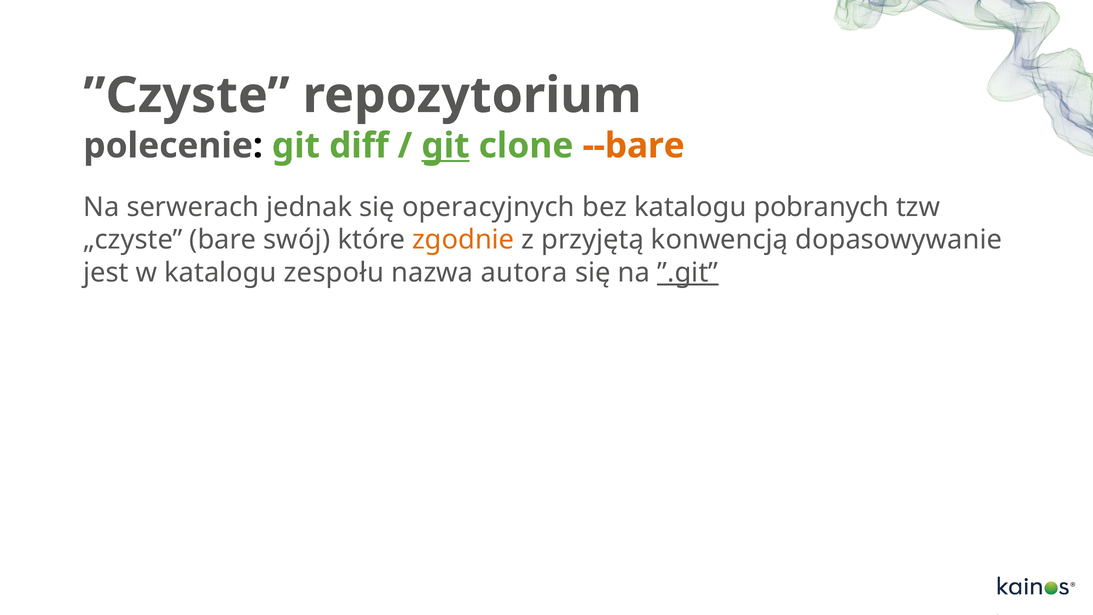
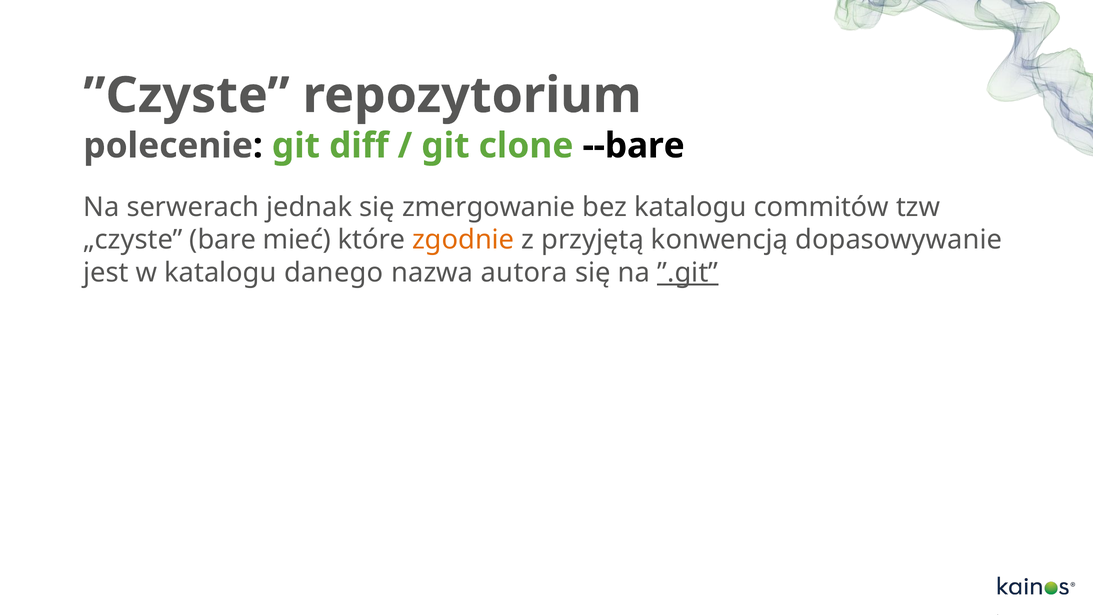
git at (445, 146) underline: present -> none
--bare colour: orange -> black
operacyjnych: operacyjnych -> zmergowanie
pobranych: pobranych -> commitów
swój: swój -> mieć
zespołu: zespołu -> danego
